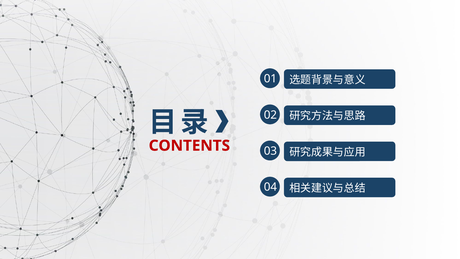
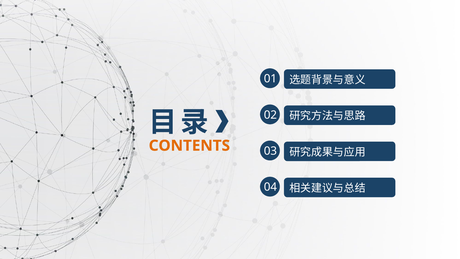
CONTENTS colour: red -> orange
